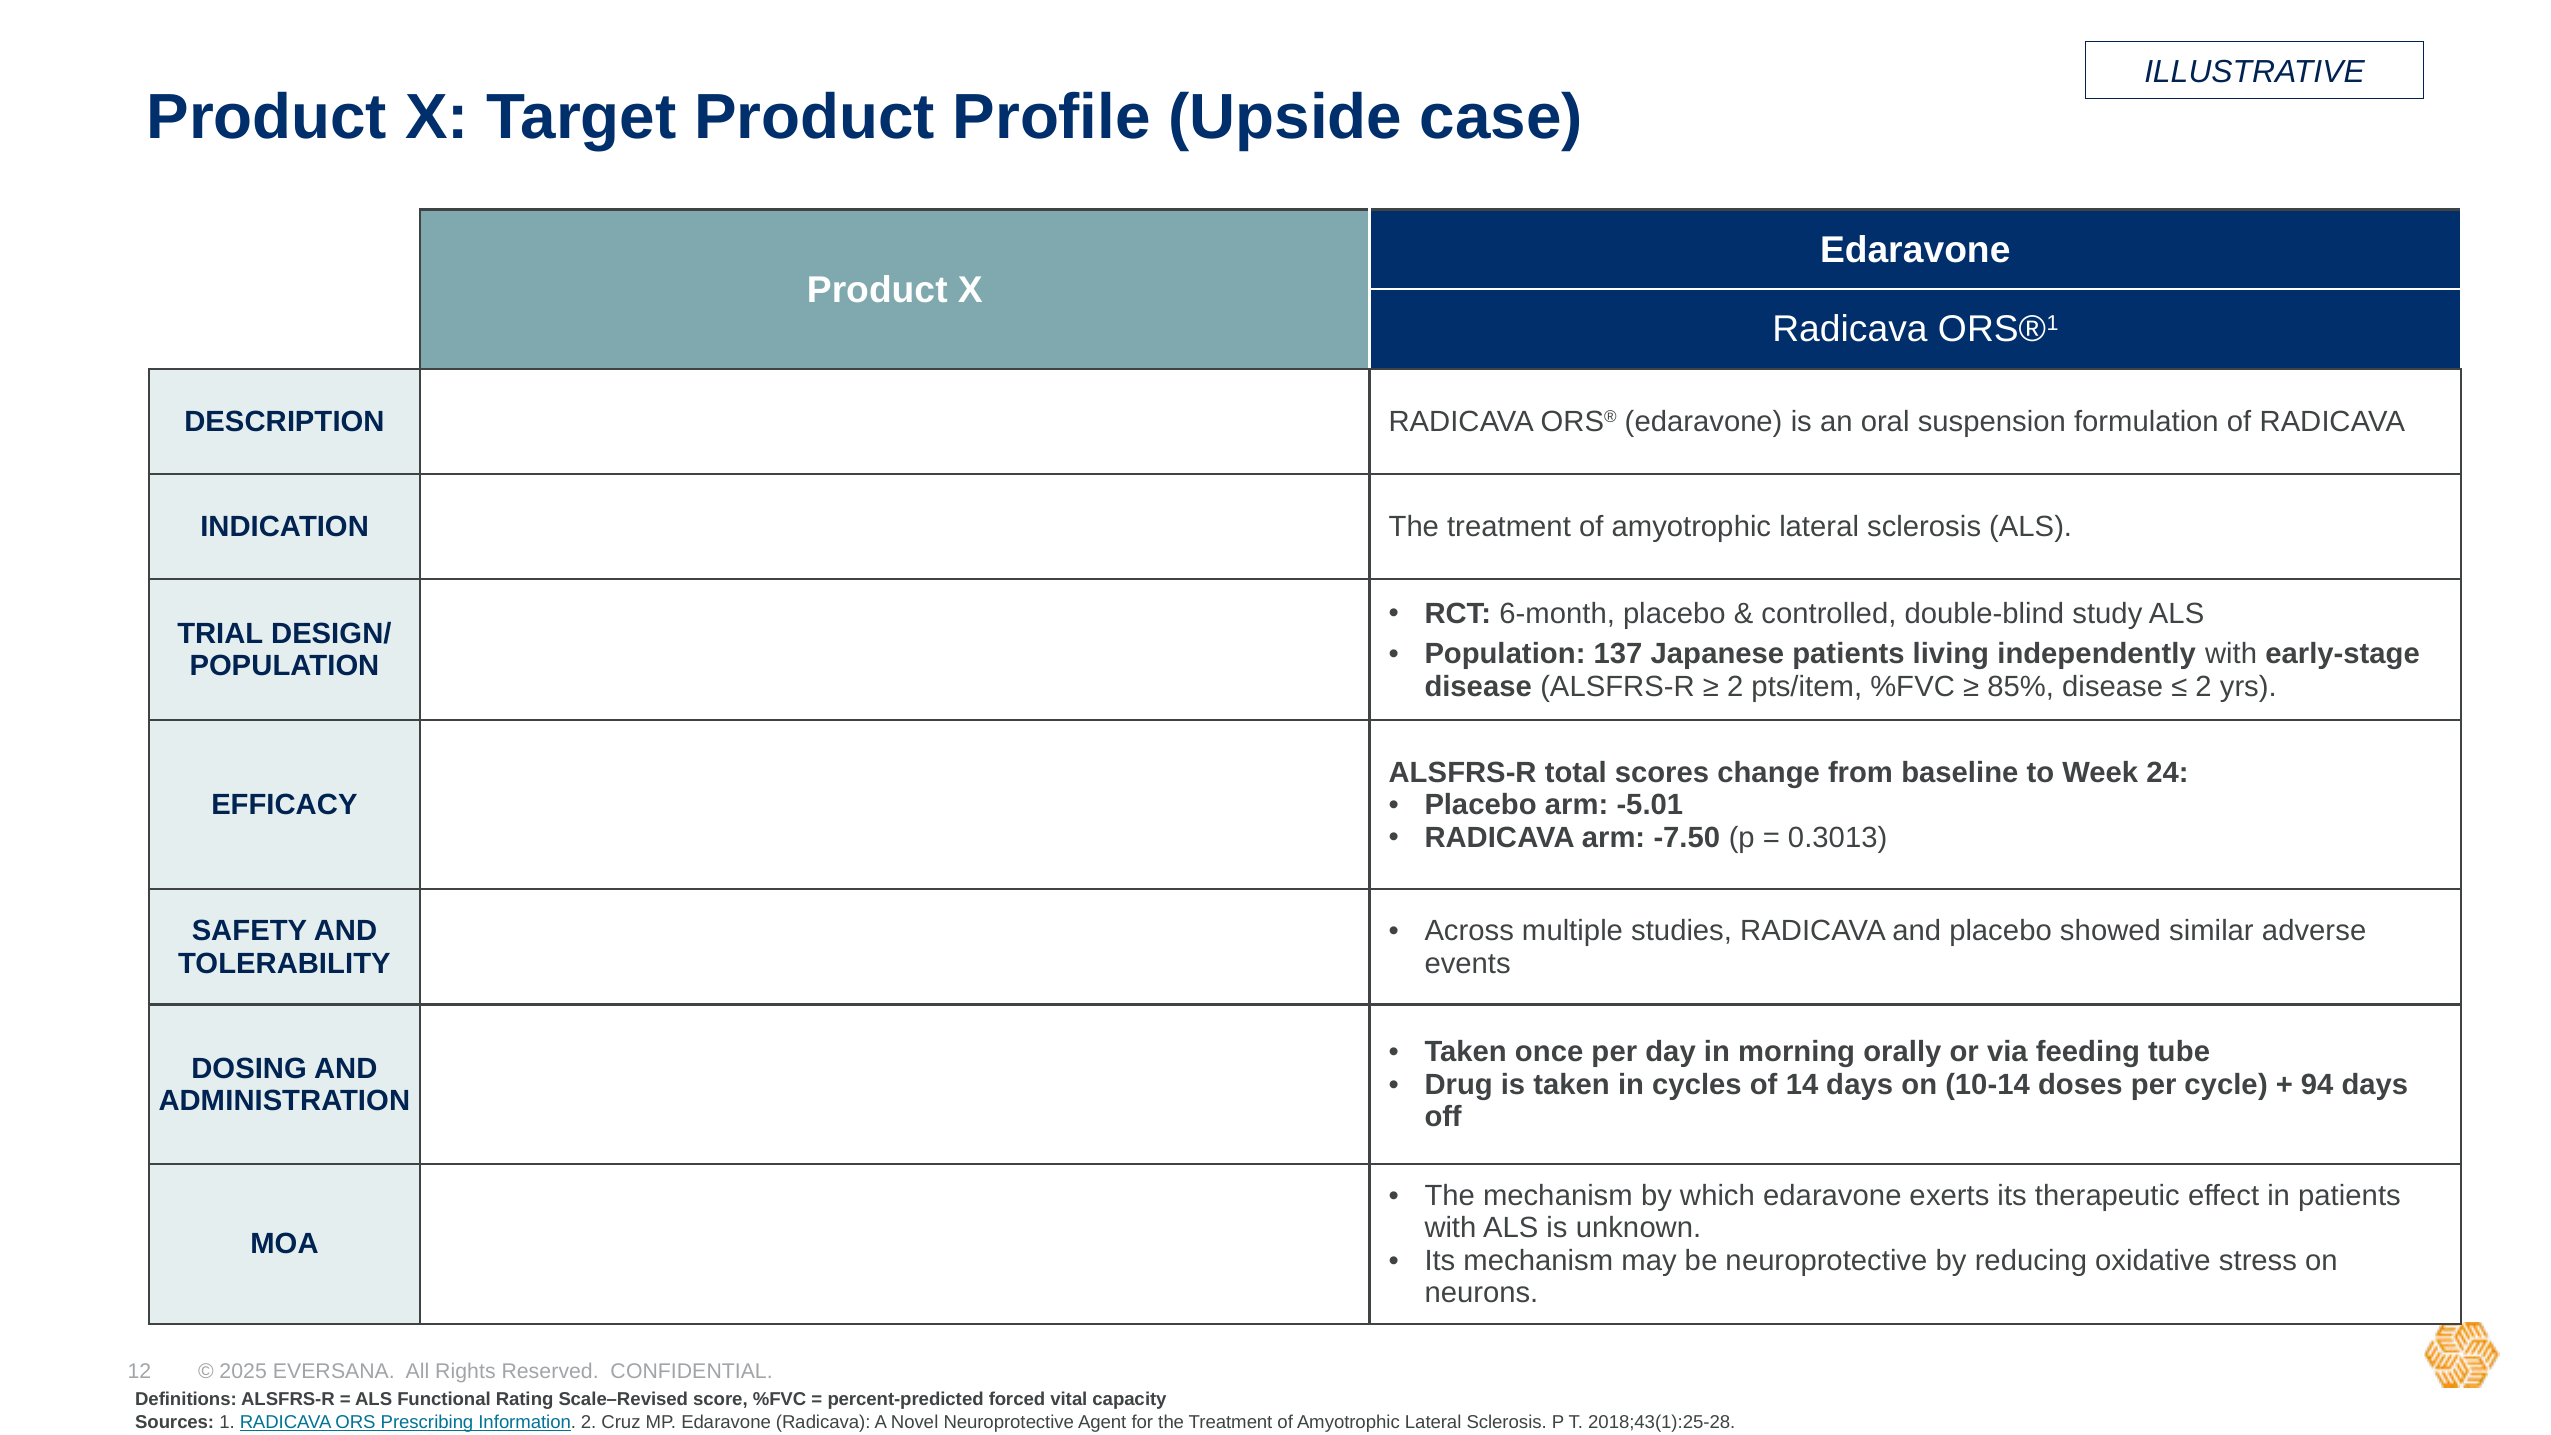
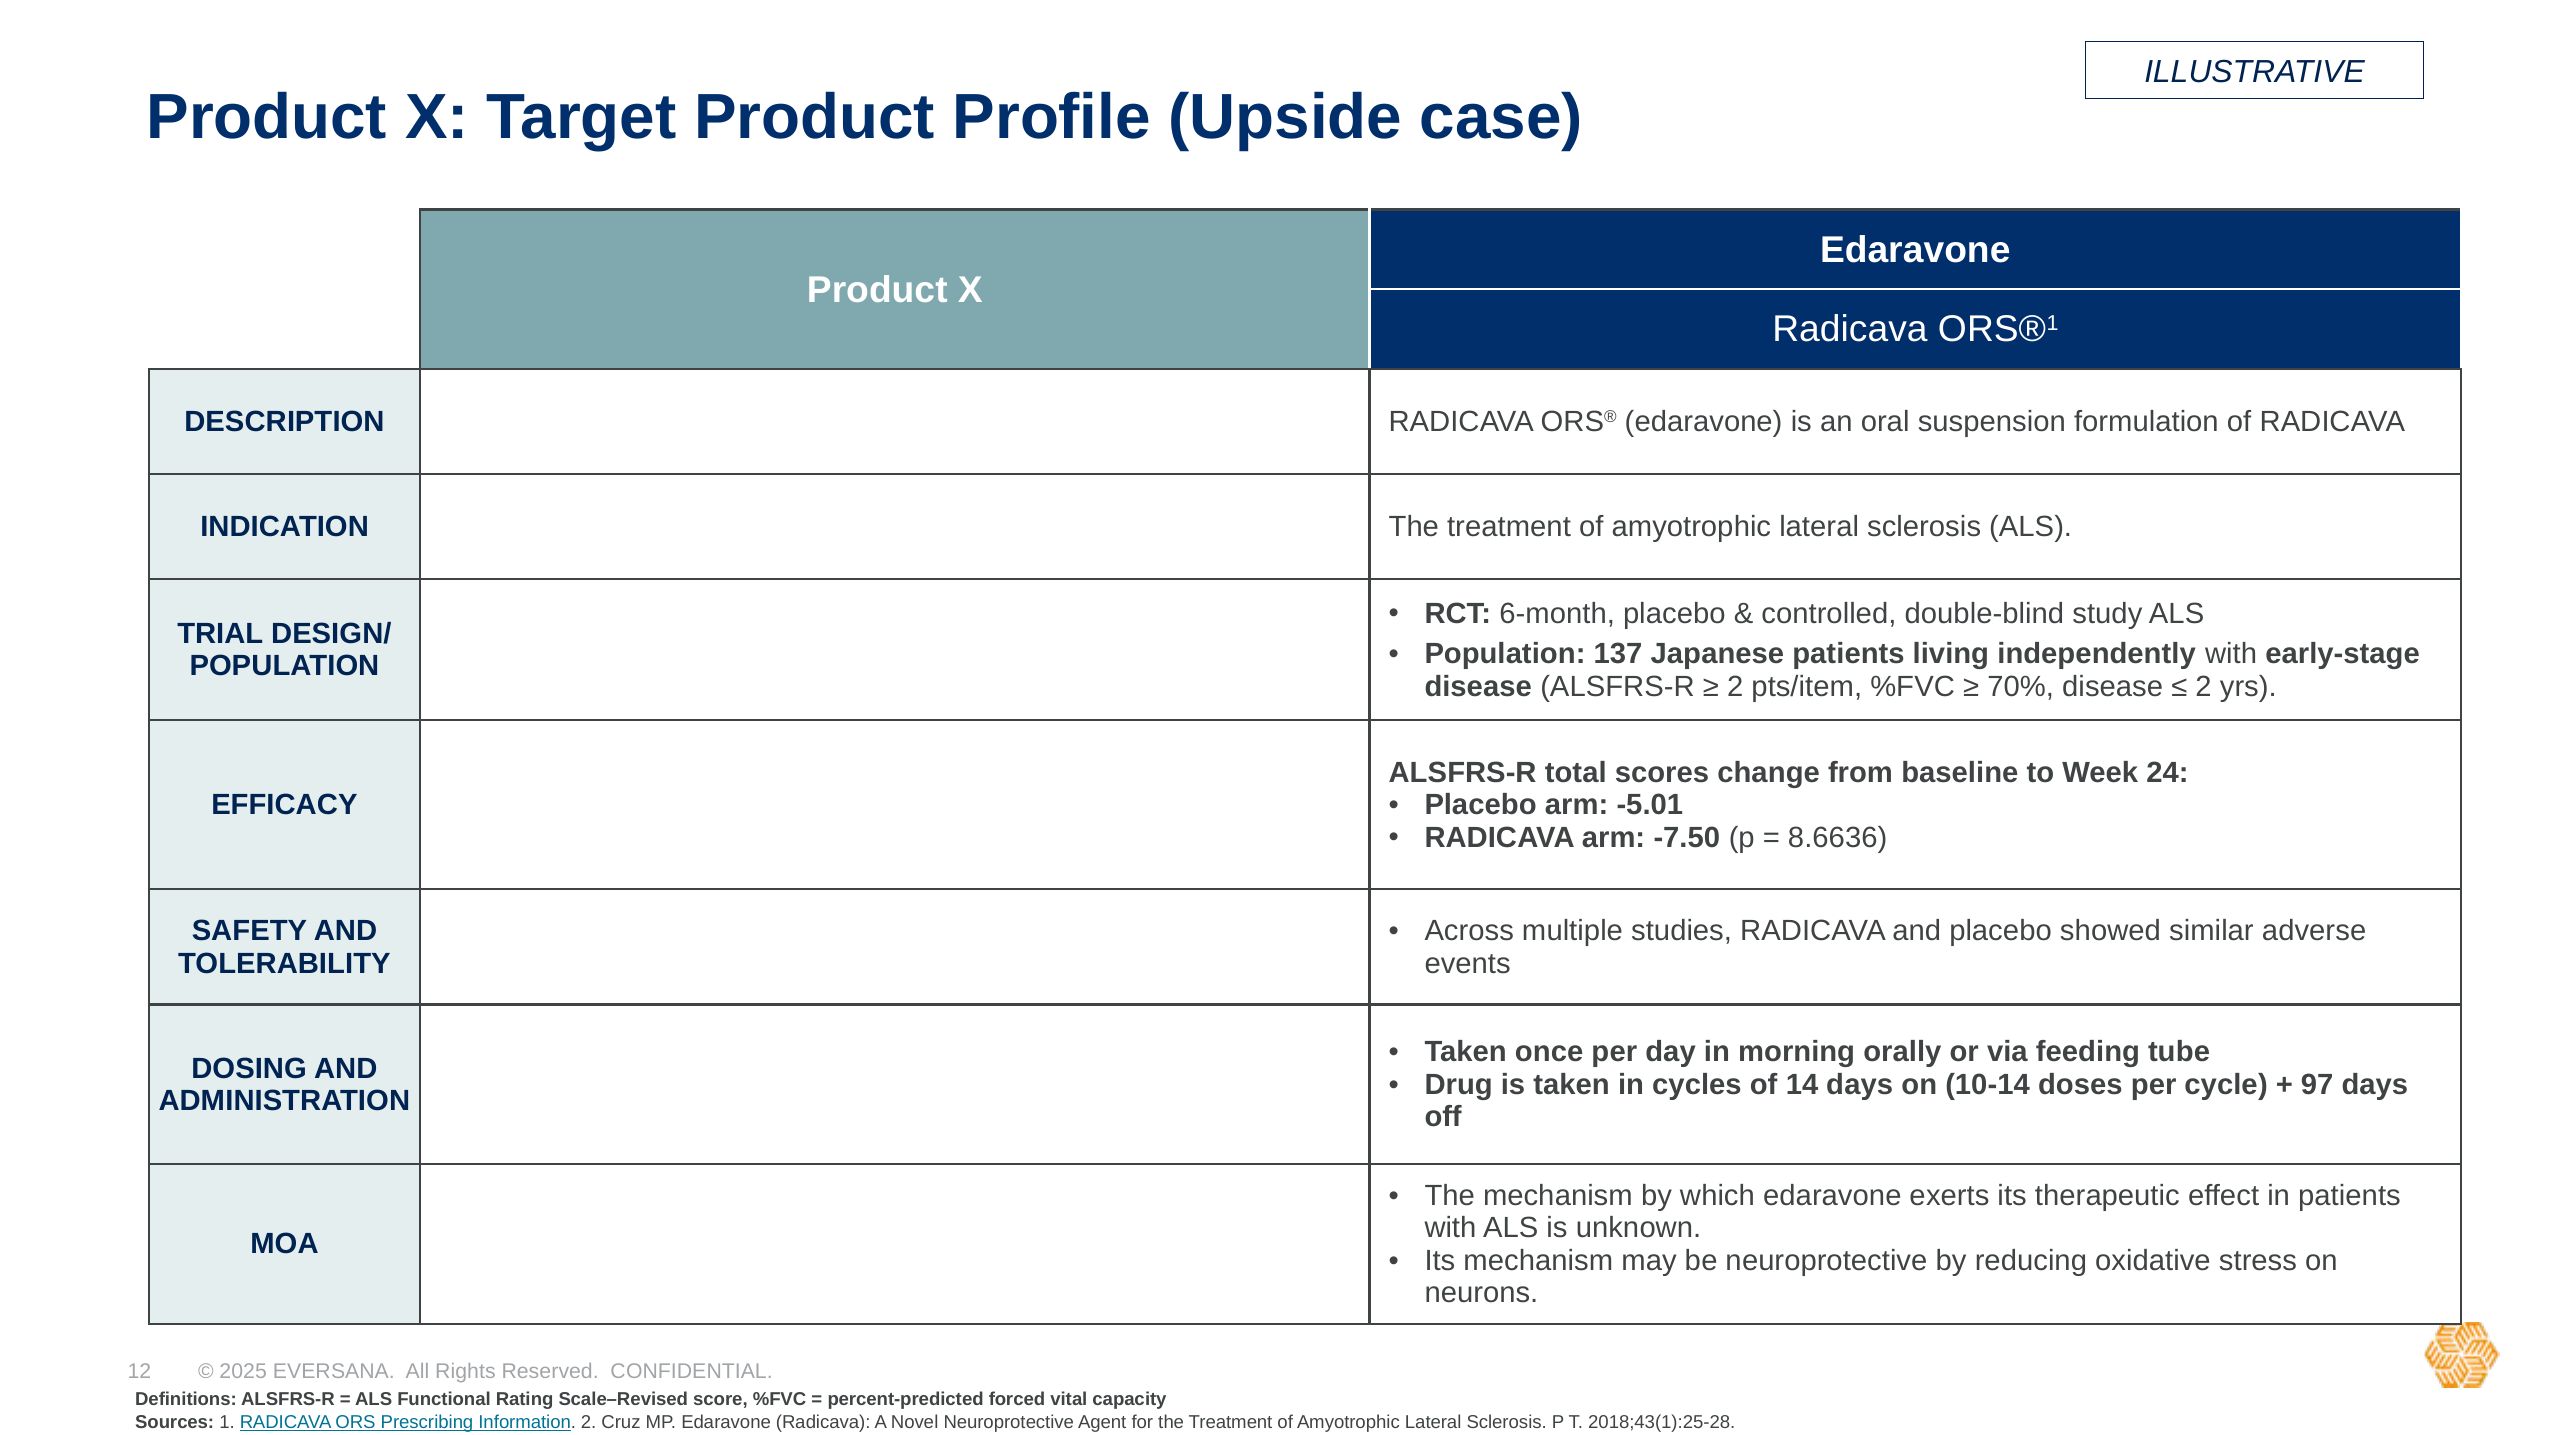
85%: 85% -> 70%
0.3013: 0.3013 -> 8.6636
94: 94 -> 97
